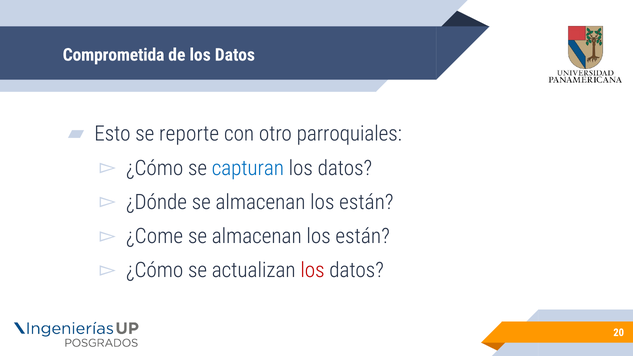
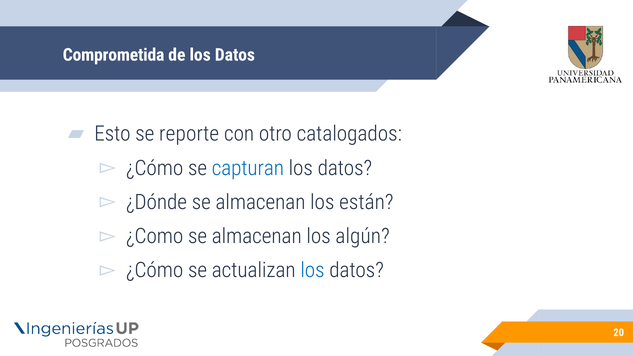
parroquiales: parroquiales -> catalogados
¿Come: ¿Come -> ¿Como
están at (363, 236): están -> algún
los at (312, 270) colour: red -> blue
